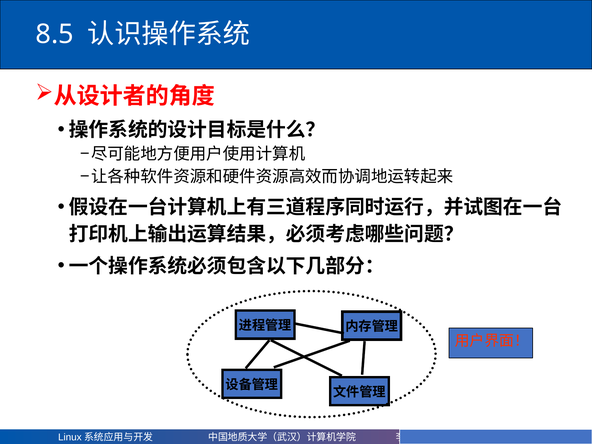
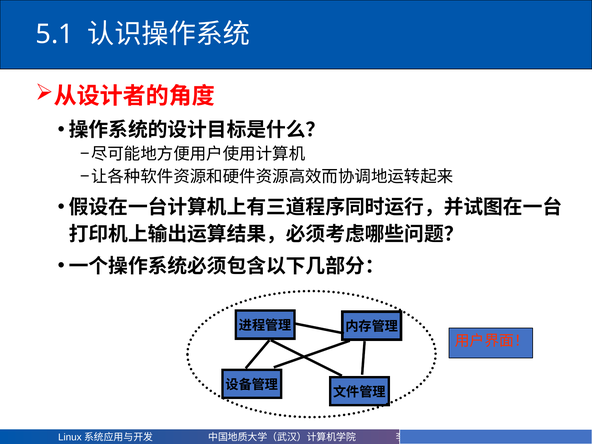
8.5: 8.5 -> 5.1
